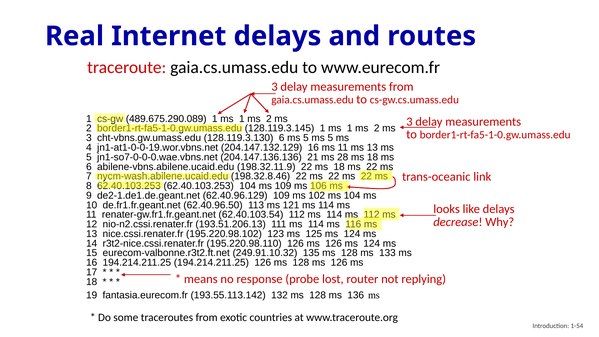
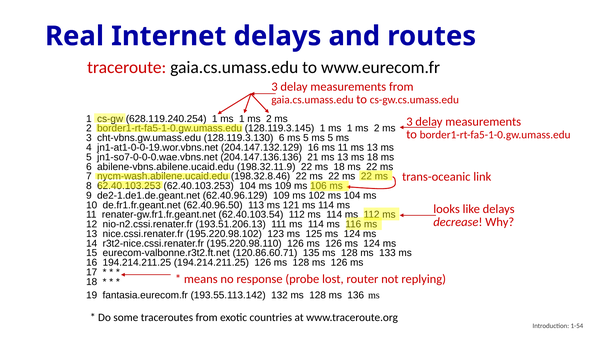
489.675.290.089: 489.675.290.089 -> 628.119.240.254
21 ms 28: 28 -> 13
249.91.10.32: 249.91.10.32 -> 120.86.60.71
